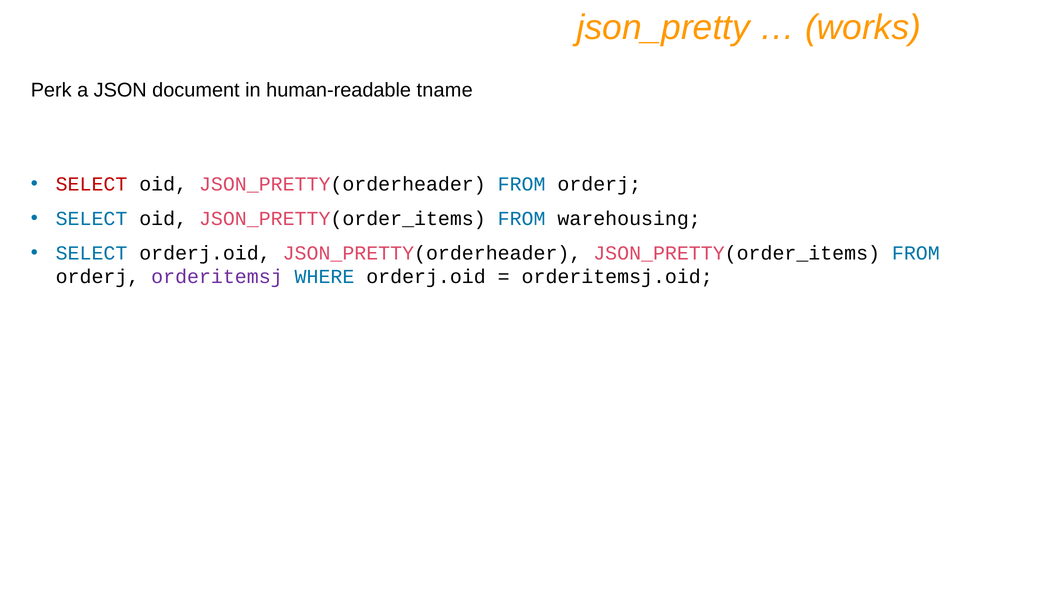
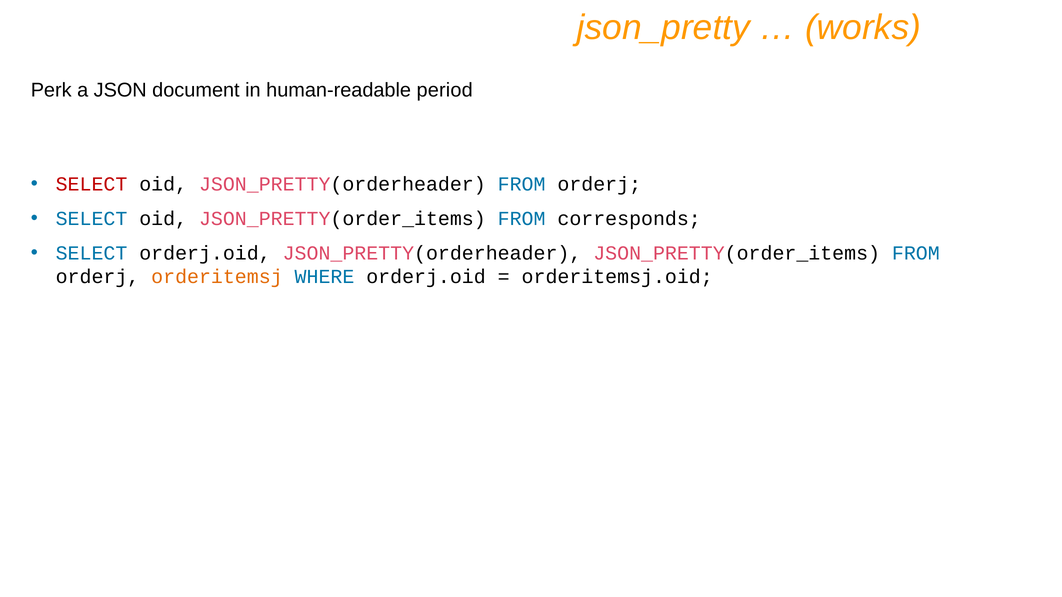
tname: tname -> period
warehousing: warehousing -> corresponds
orderitemsj colour: purple -> orange
